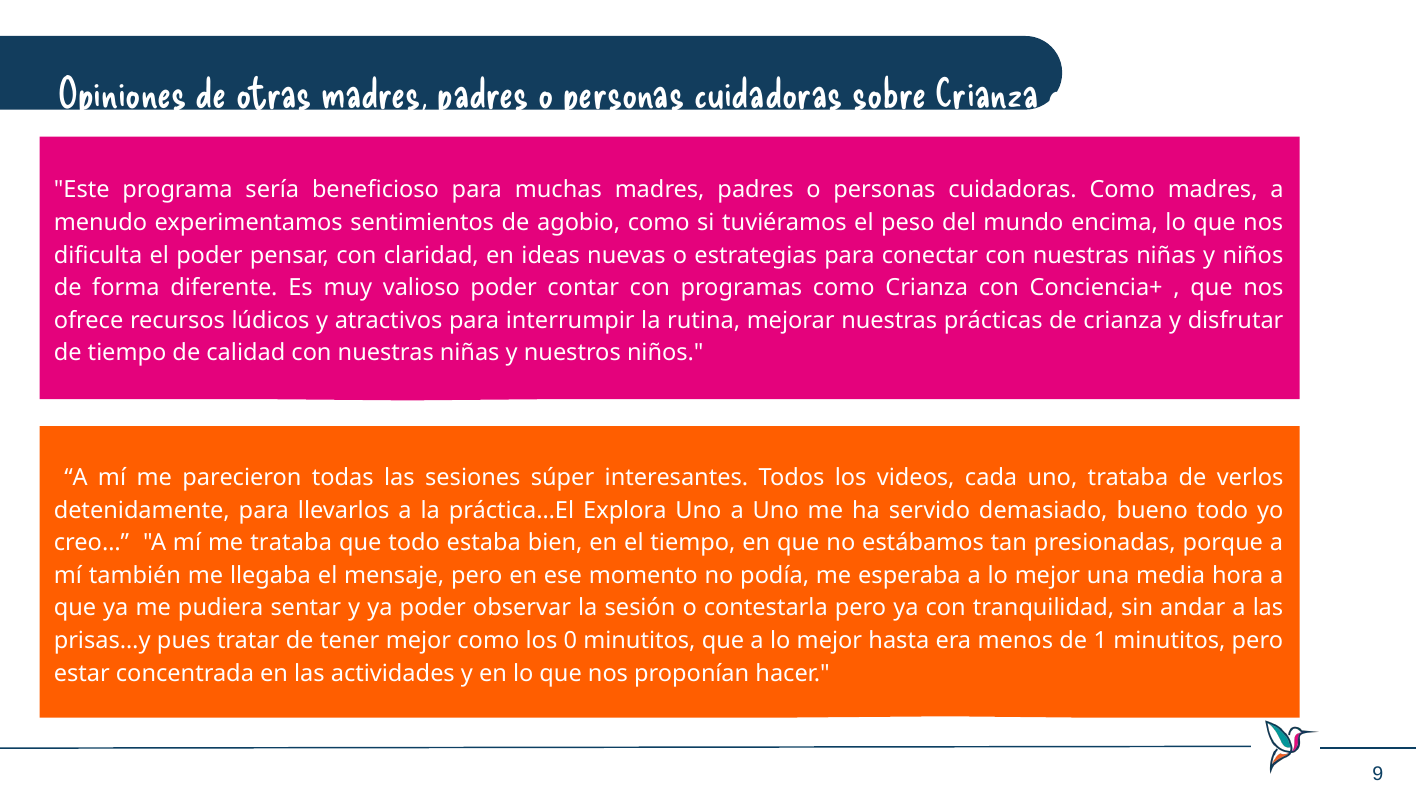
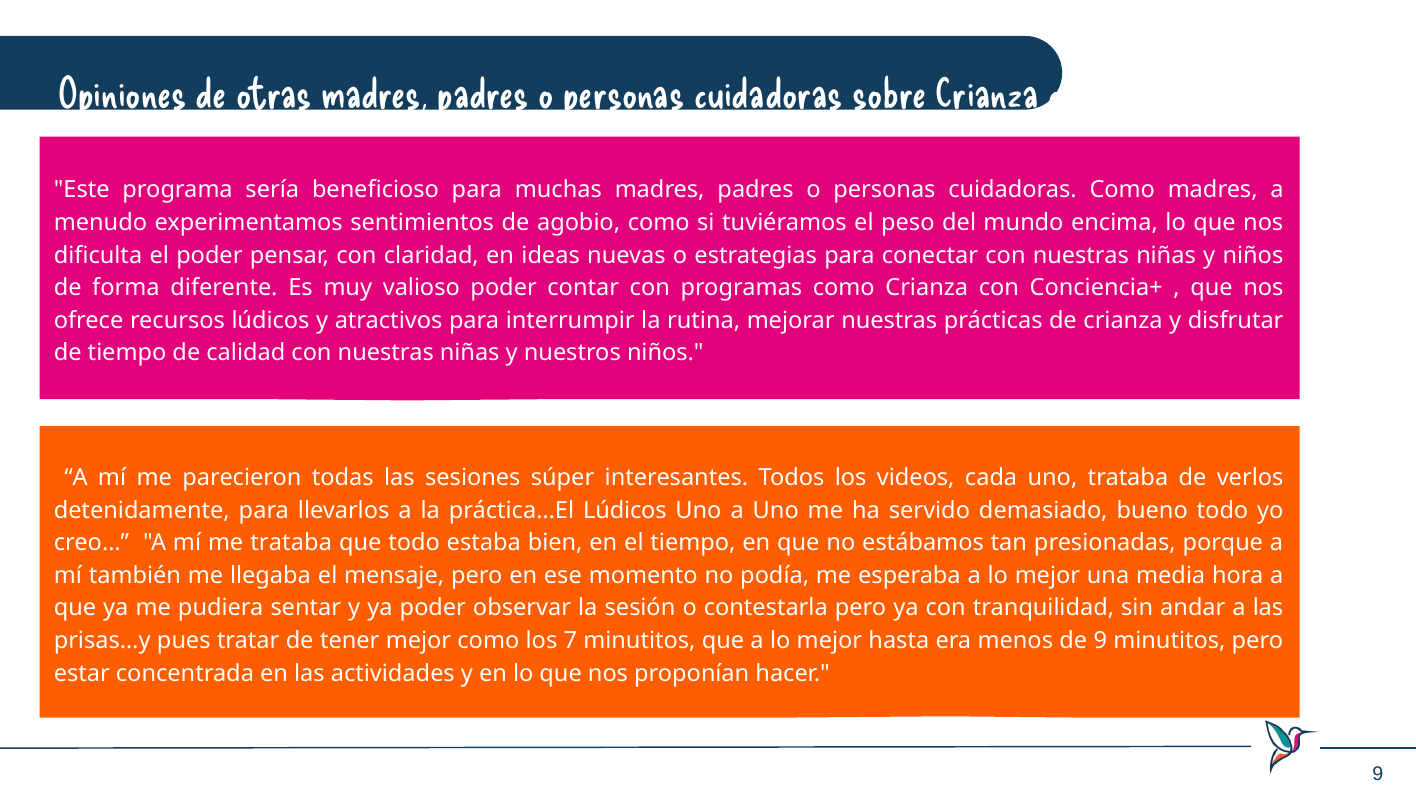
práctica…El Explora: Explora -> Lúdicos
0: 0 -> 7
de 1: 1 -> 9
